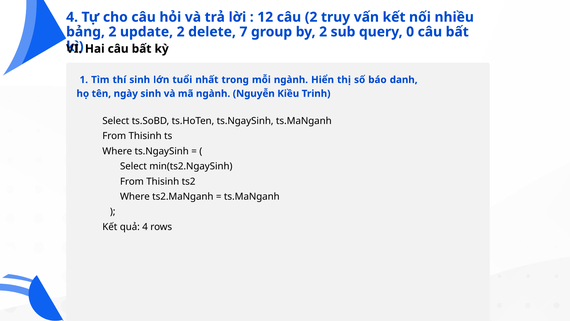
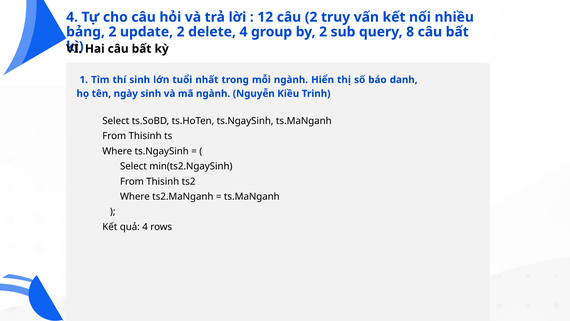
delete 7: 7 -> 4
0: 0 -> 8
